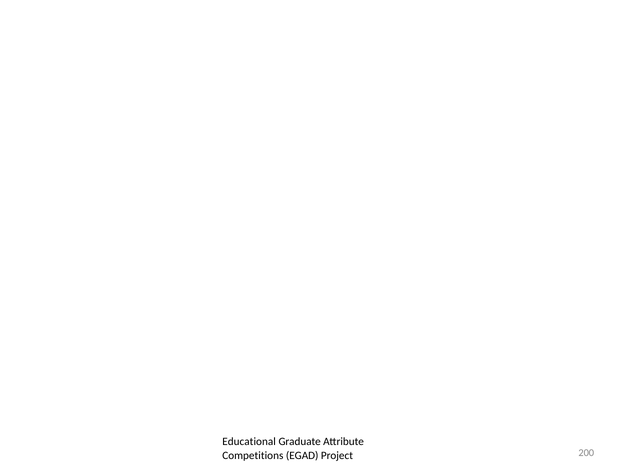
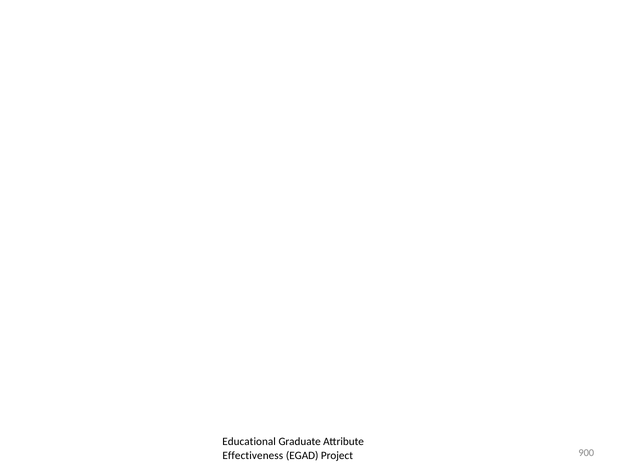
Competitions: Competitions -> Effectiveness
200: 200 -> 900
